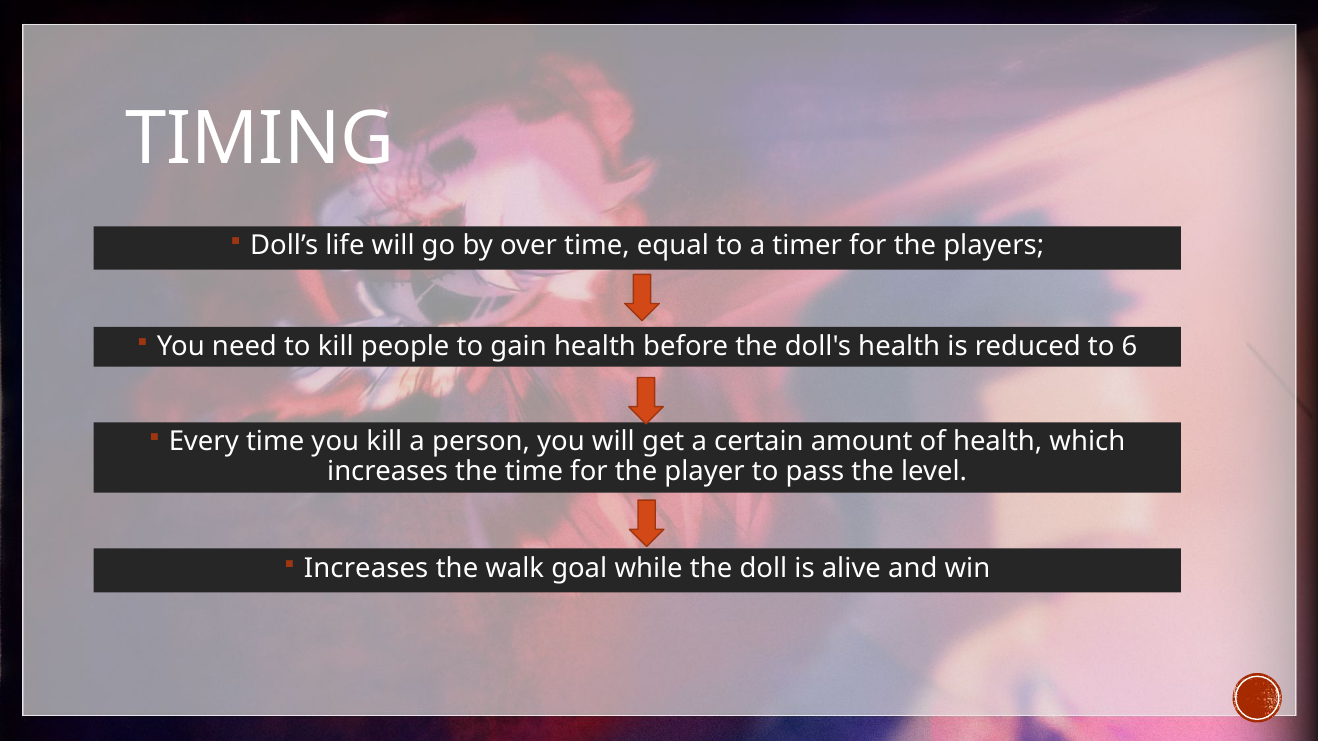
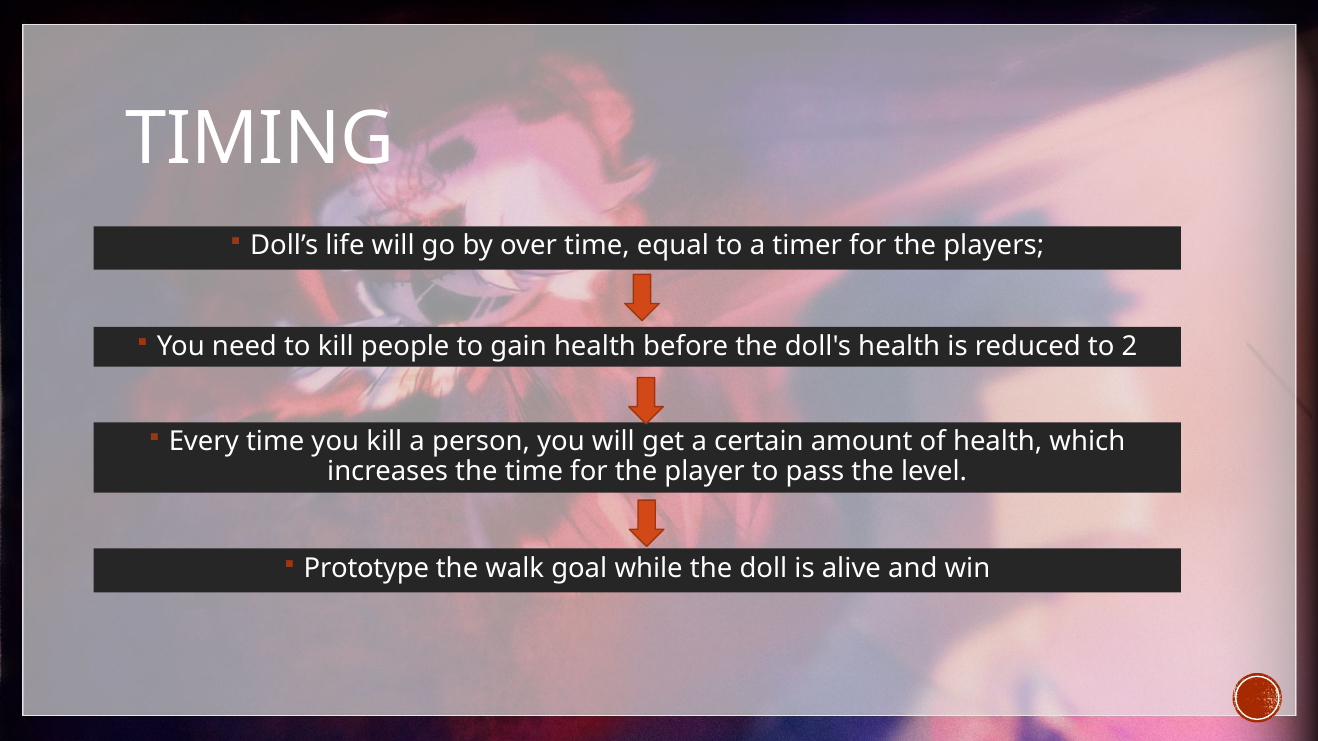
6: 6 -> 2
Increases at (366, 568): Increases -> Prototype
